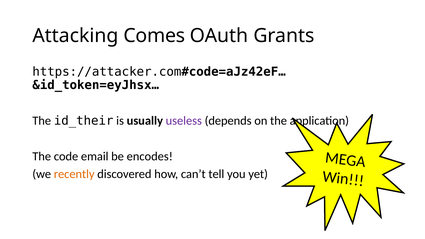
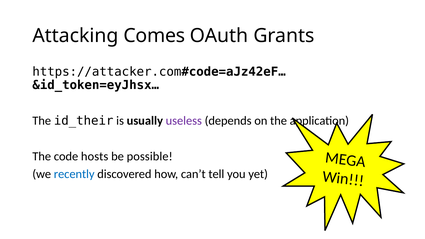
email: email -> hosts
encodes: encodes -> possible
recently colour: orange -> blue
